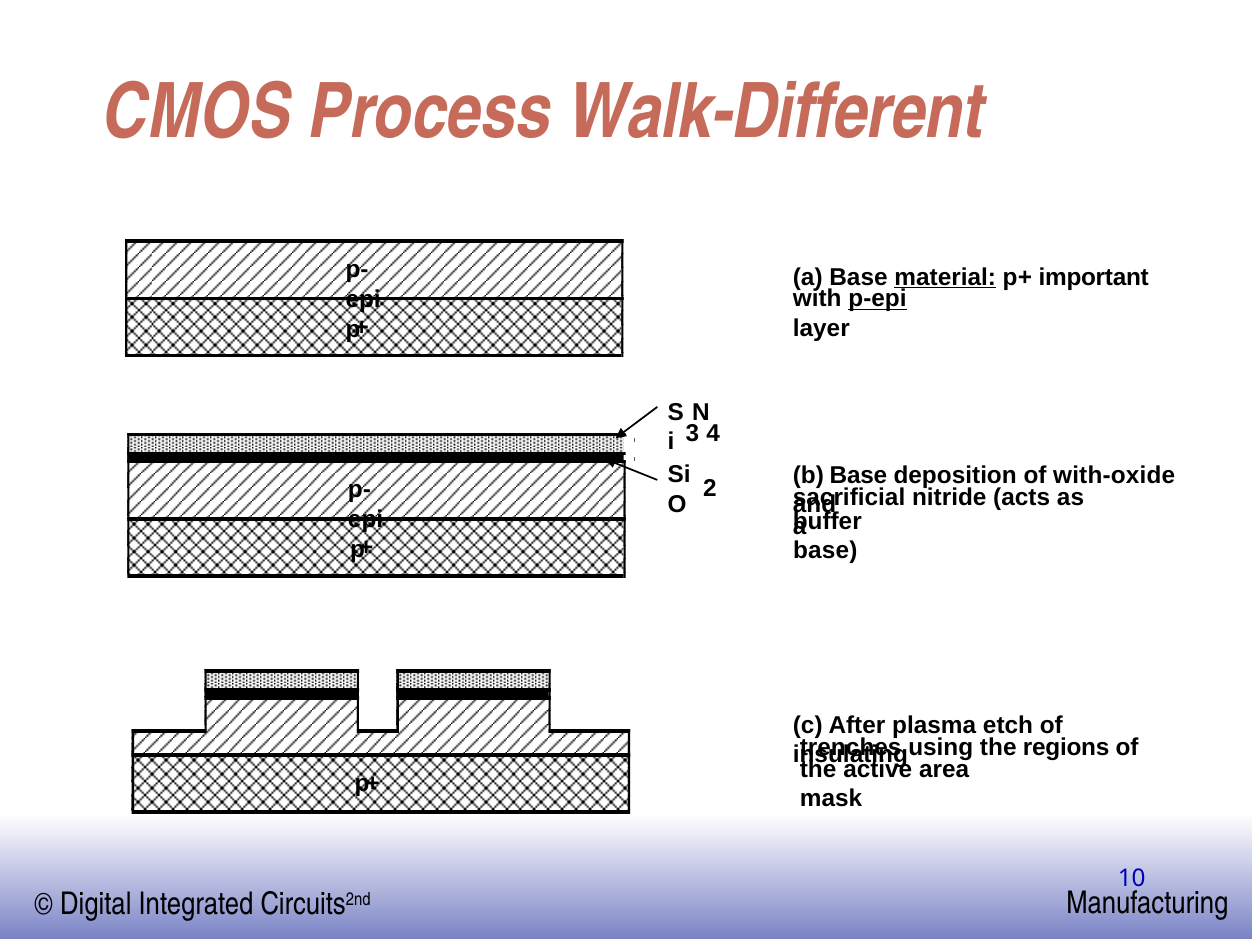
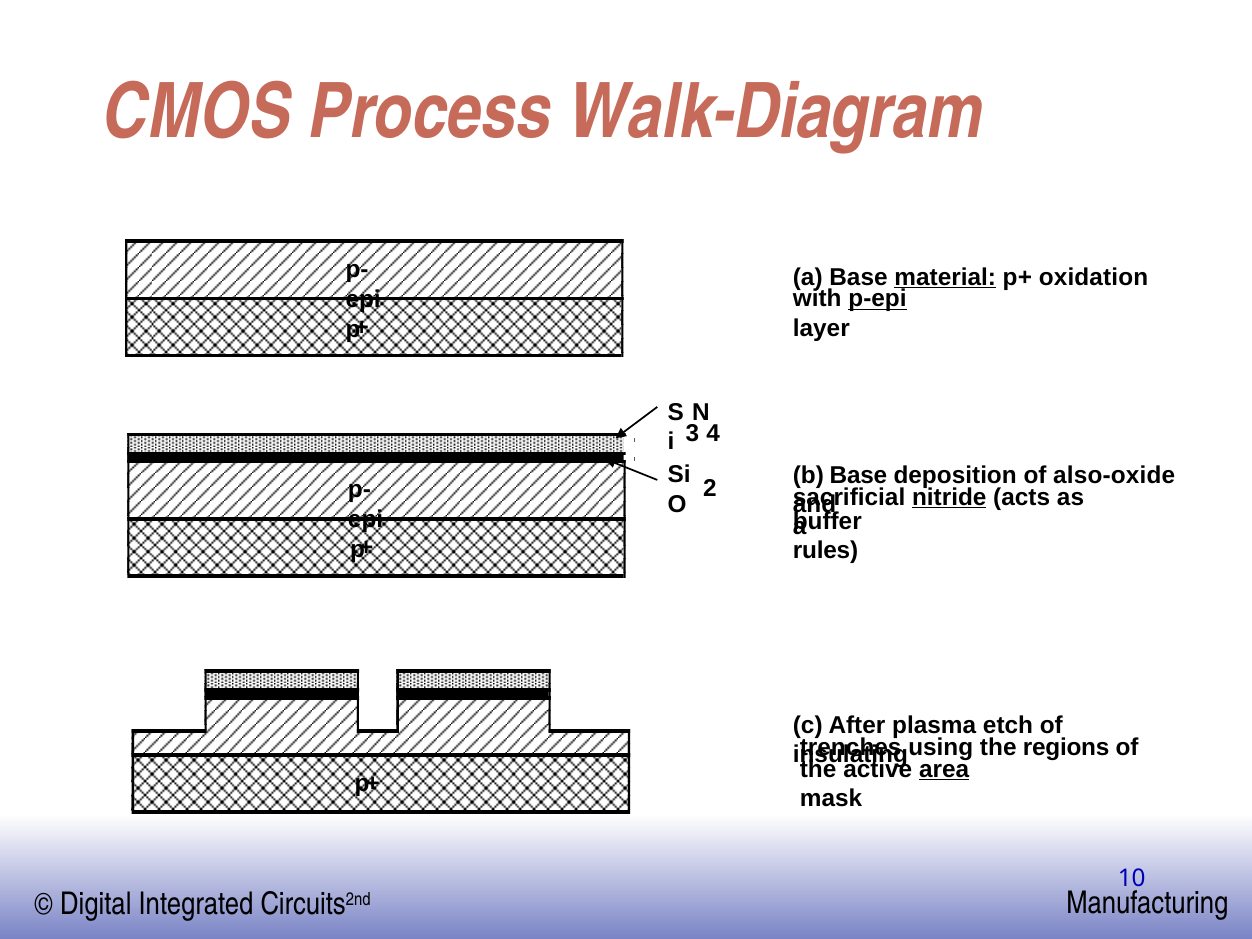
Walk-Different: Walk-Different -> Walk-Diagram
important: important -> oxidation
with-oxide: with-oxide -> also-oxide
nitride underline: none -> present
base at (825, 551): base -> rules
area underline: none -> present
